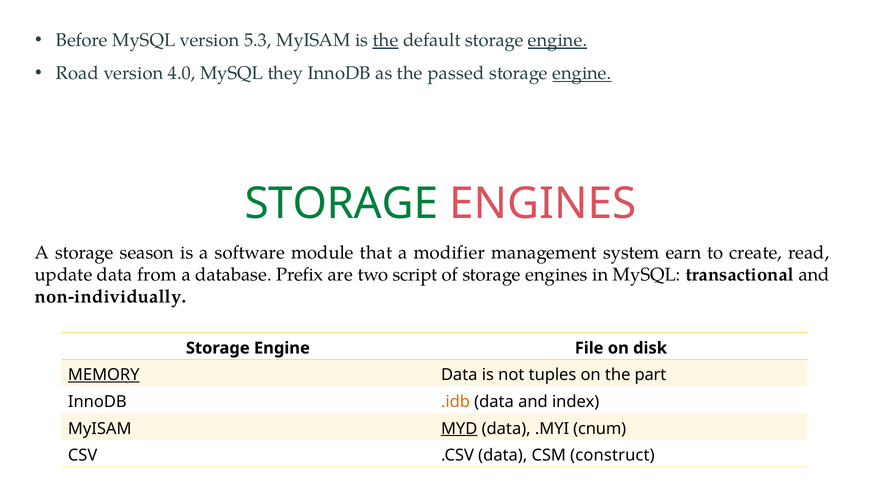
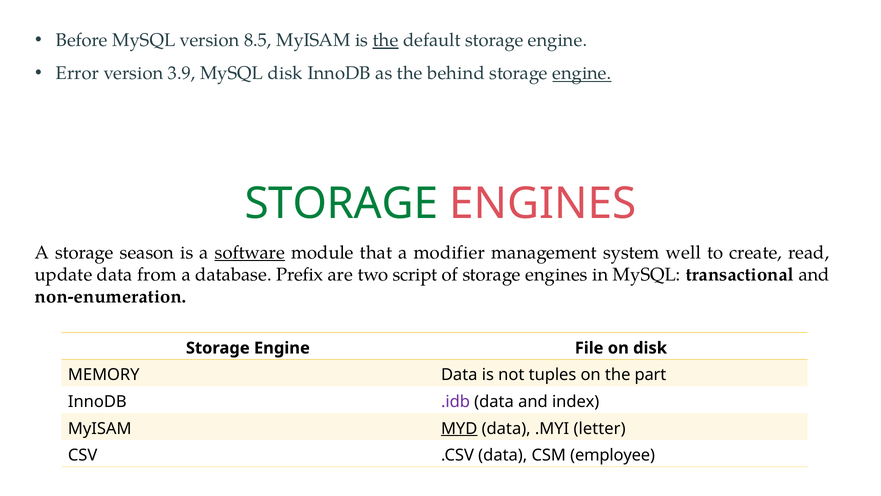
5.3: 5.3 -> 8.5
engine at (558, 40) underline: present -> none
Road: Road -> Error
4.0: 4.0 -> 3.9
MySQL they: they -> disk
passed: passed -> behind
software underline: none -> present
earn: earn -> well
non-individually: non-individually -> non-enumeration
MEMORY underline: present -> none
.idb colour: orange -> purple
cnum: cnum -> letter
construct: construct -> employee
